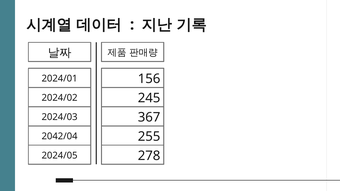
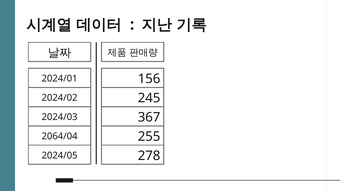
2042/04: 2042/04 -> 2064/04
